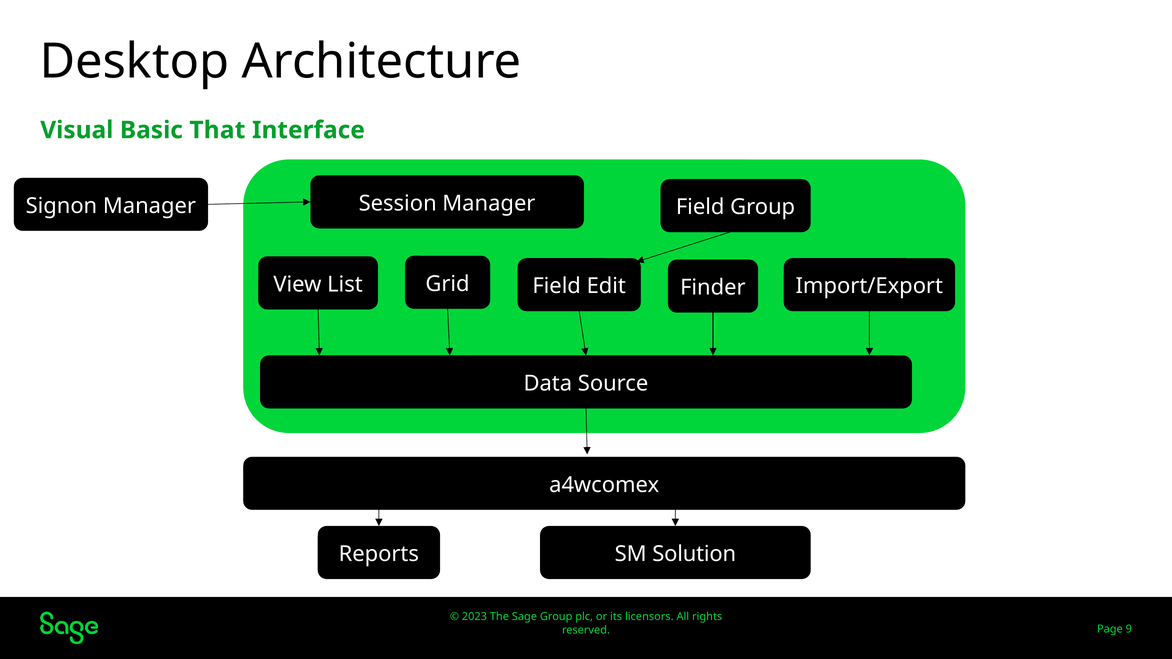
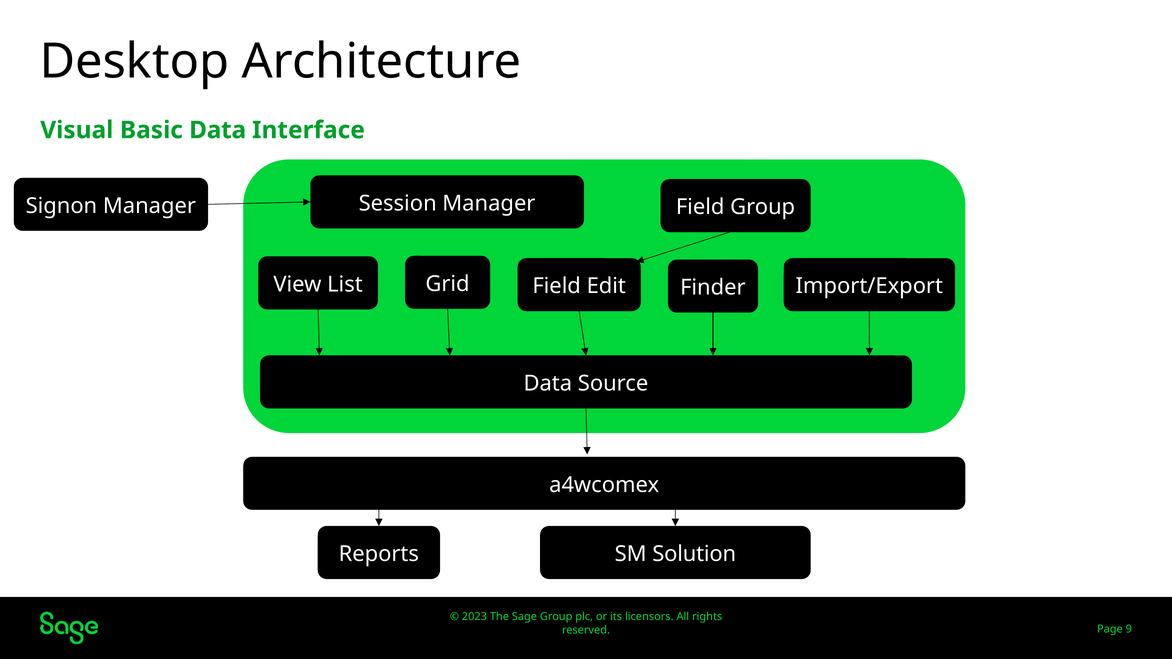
Basic That: That -> Data
